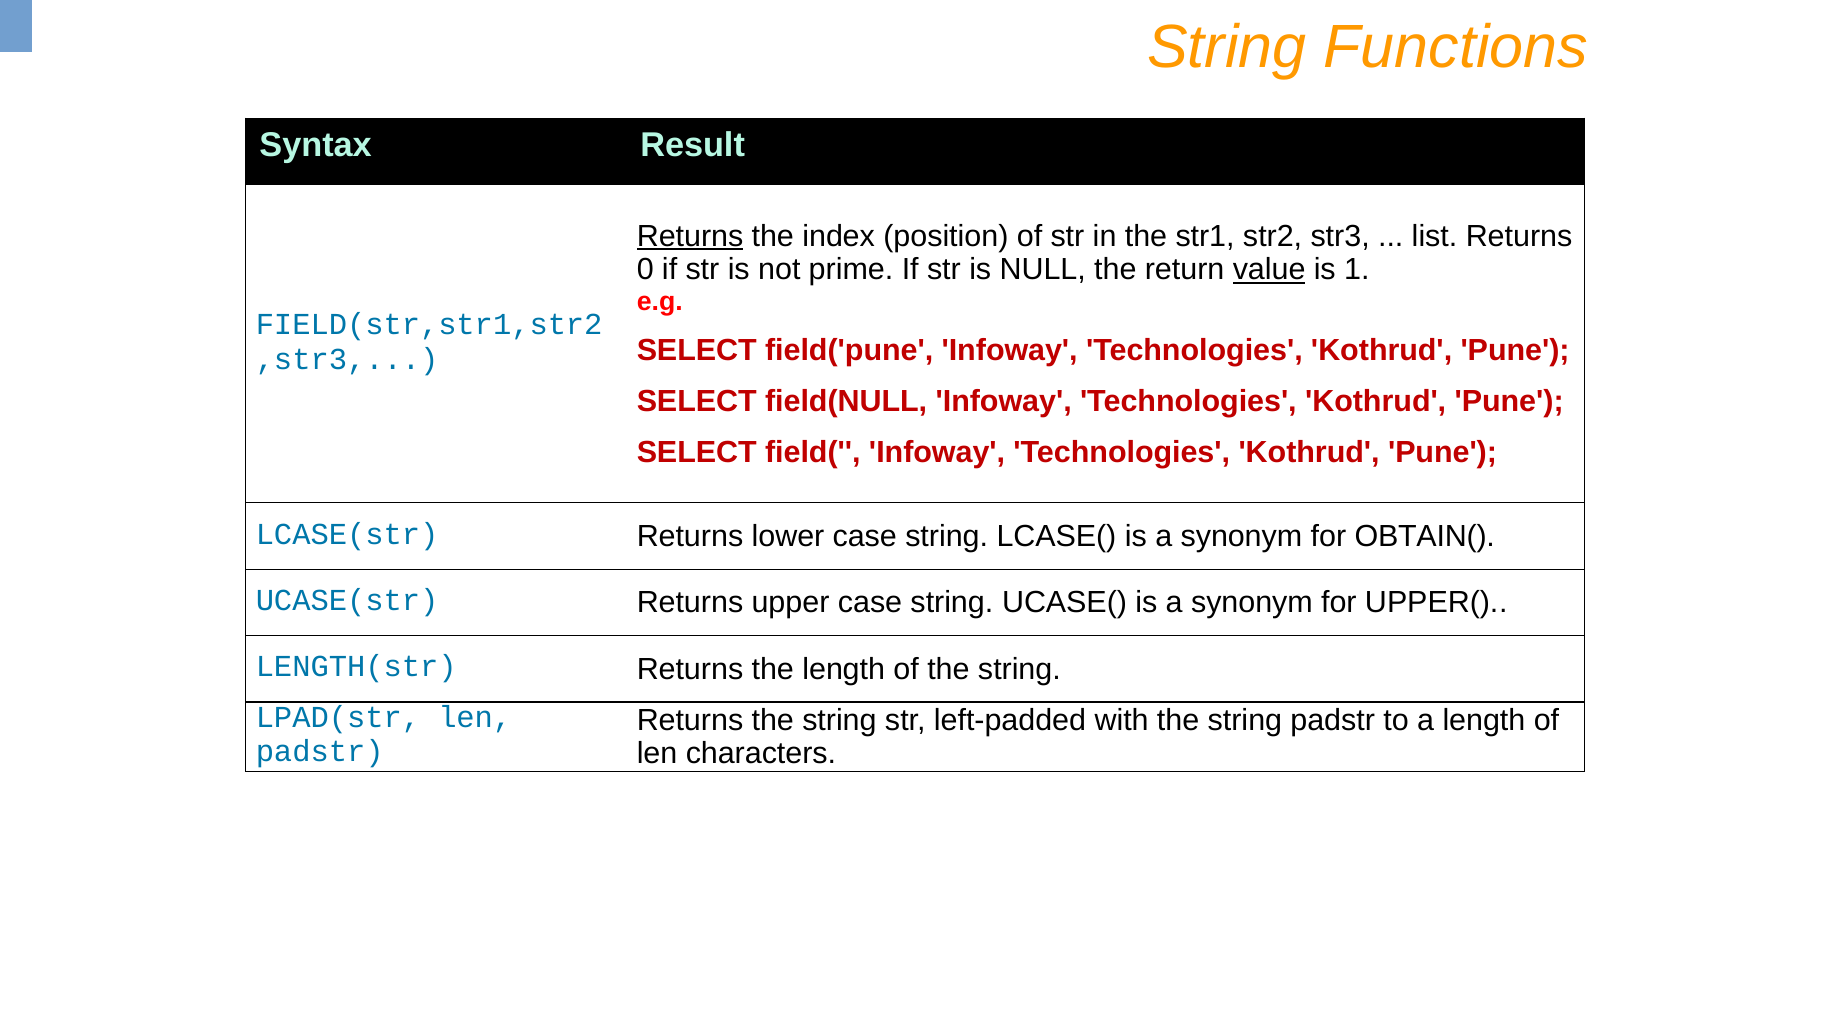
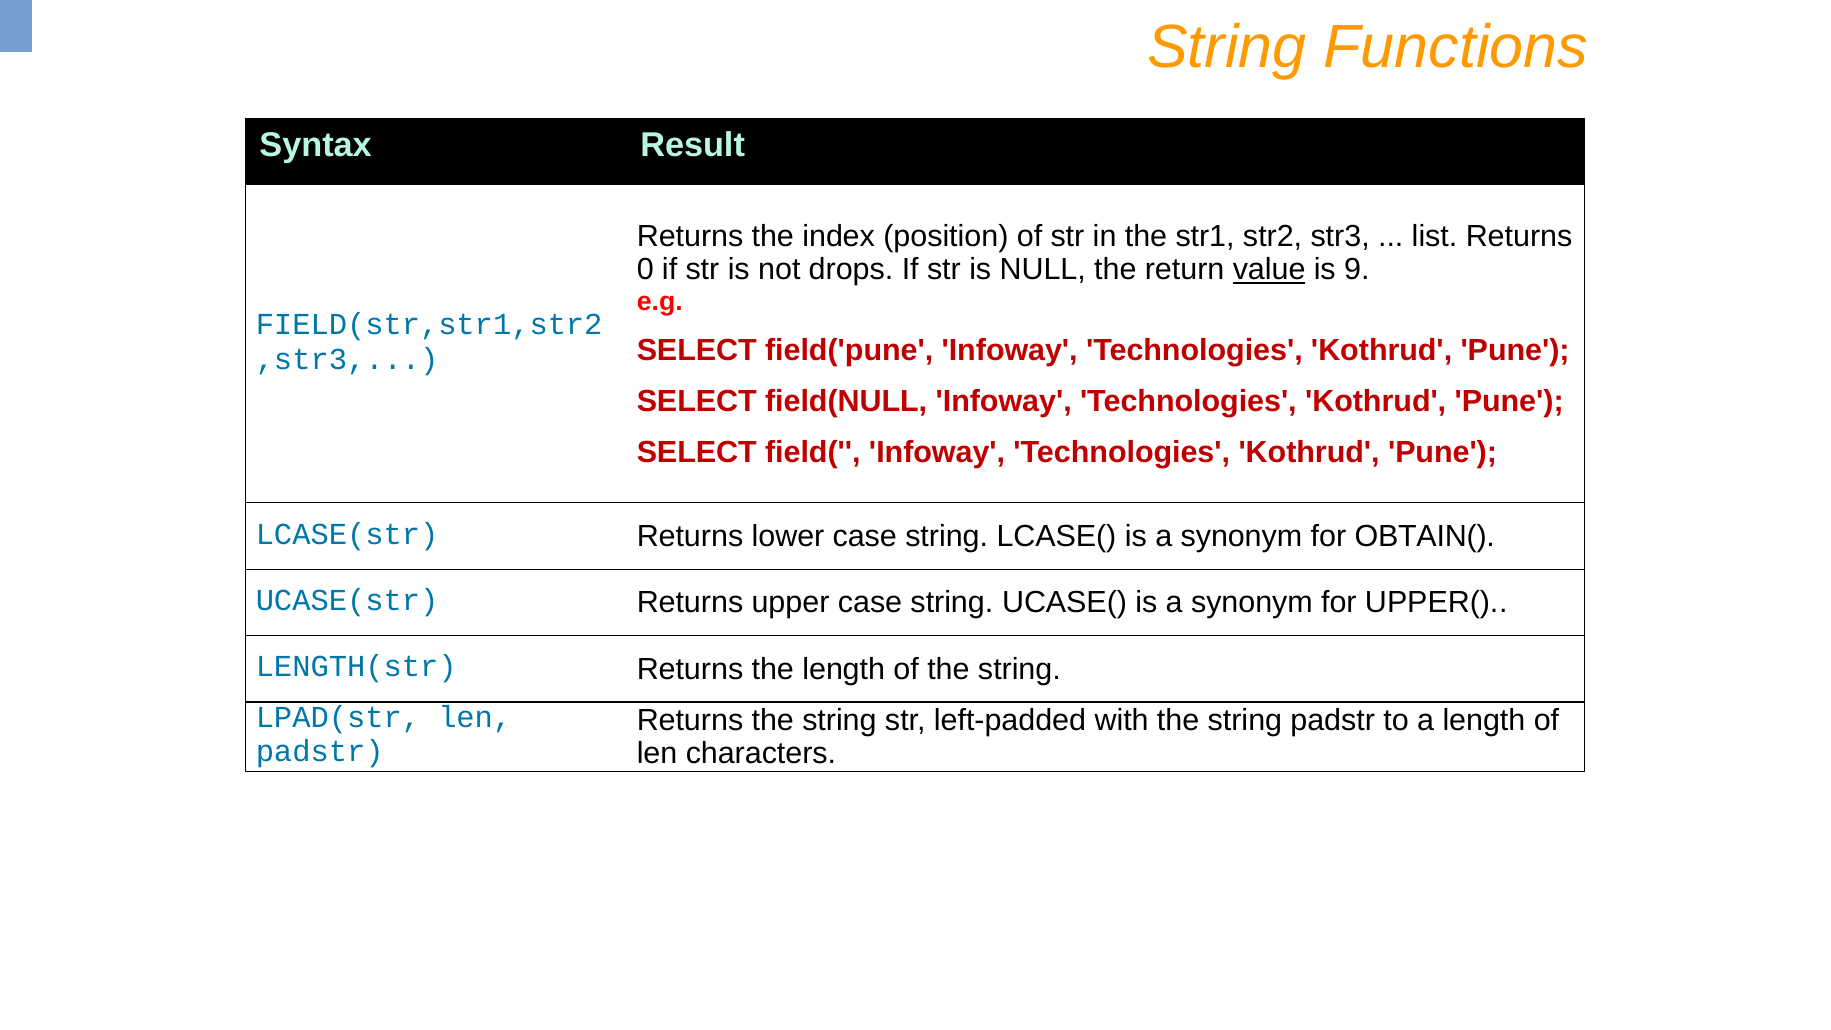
Returns at (690, 236) underline: present -> none
prime: prime -> drops
1: 1 -> 9
